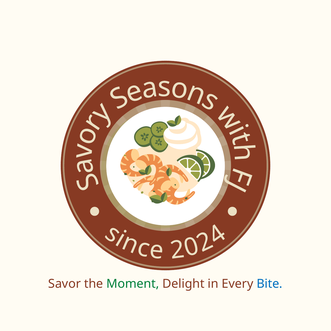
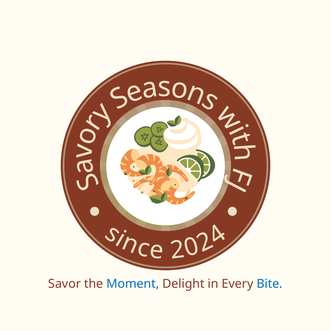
Moment colour: green -> blue
